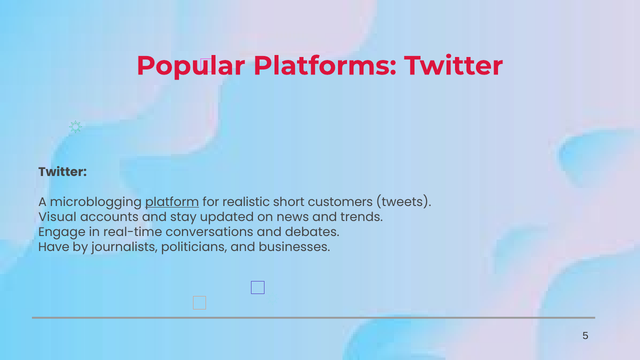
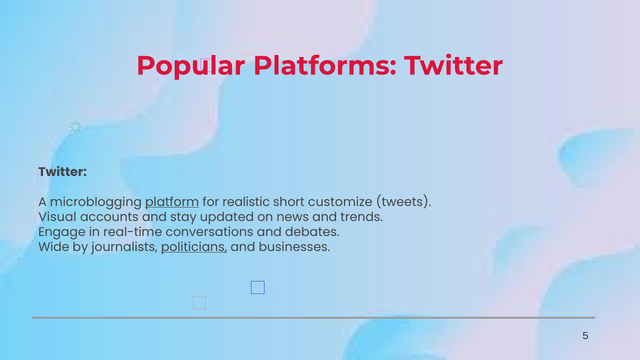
customers: customers -> customize
Have: Have -> Wide
politicians underline: none -> present
